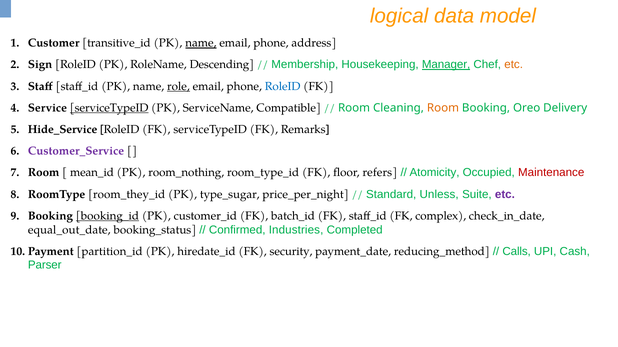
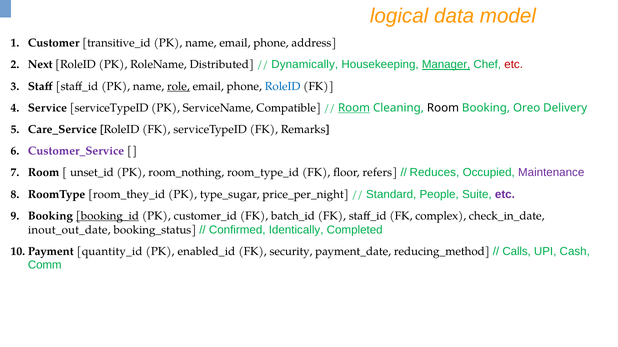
name at (201, 43) underline: present -> none
Sign: Sign -> Next
Descending: Descending -> Distributed
Membership: Membership -> Dynamically
etc at (514, 65) colour: orange -> red
serviceTypeID at (109, 108) underline: present -> none
Room at (354, 108) underline: none -> present
Room at (443, 108) colour: orange -> black
Hide_Service: Hide_Service -> Care_Service
mean_id: mean_id -> unset_id
Atomicity: Atomicity -> Reduces
Maintenance colour: red -> purple
Unless: Unless -> People
equal_out_date: equal_out_date -> inout_out_date
Industries: Industries -> Identically
partition_id: partition_id -> quantity_id
hiredate_id: hiredate_id -> enabled_id
Parser: Parser -> Comm
